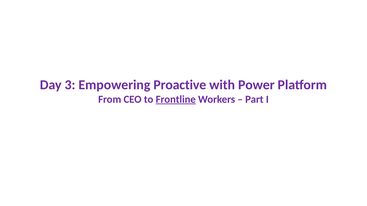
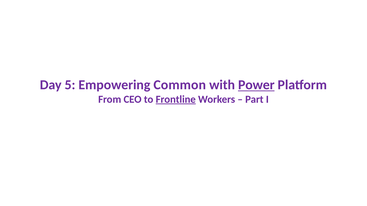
3: 3 -> 5
Proactive: Proactive -> Common
Power underline: none -> present
